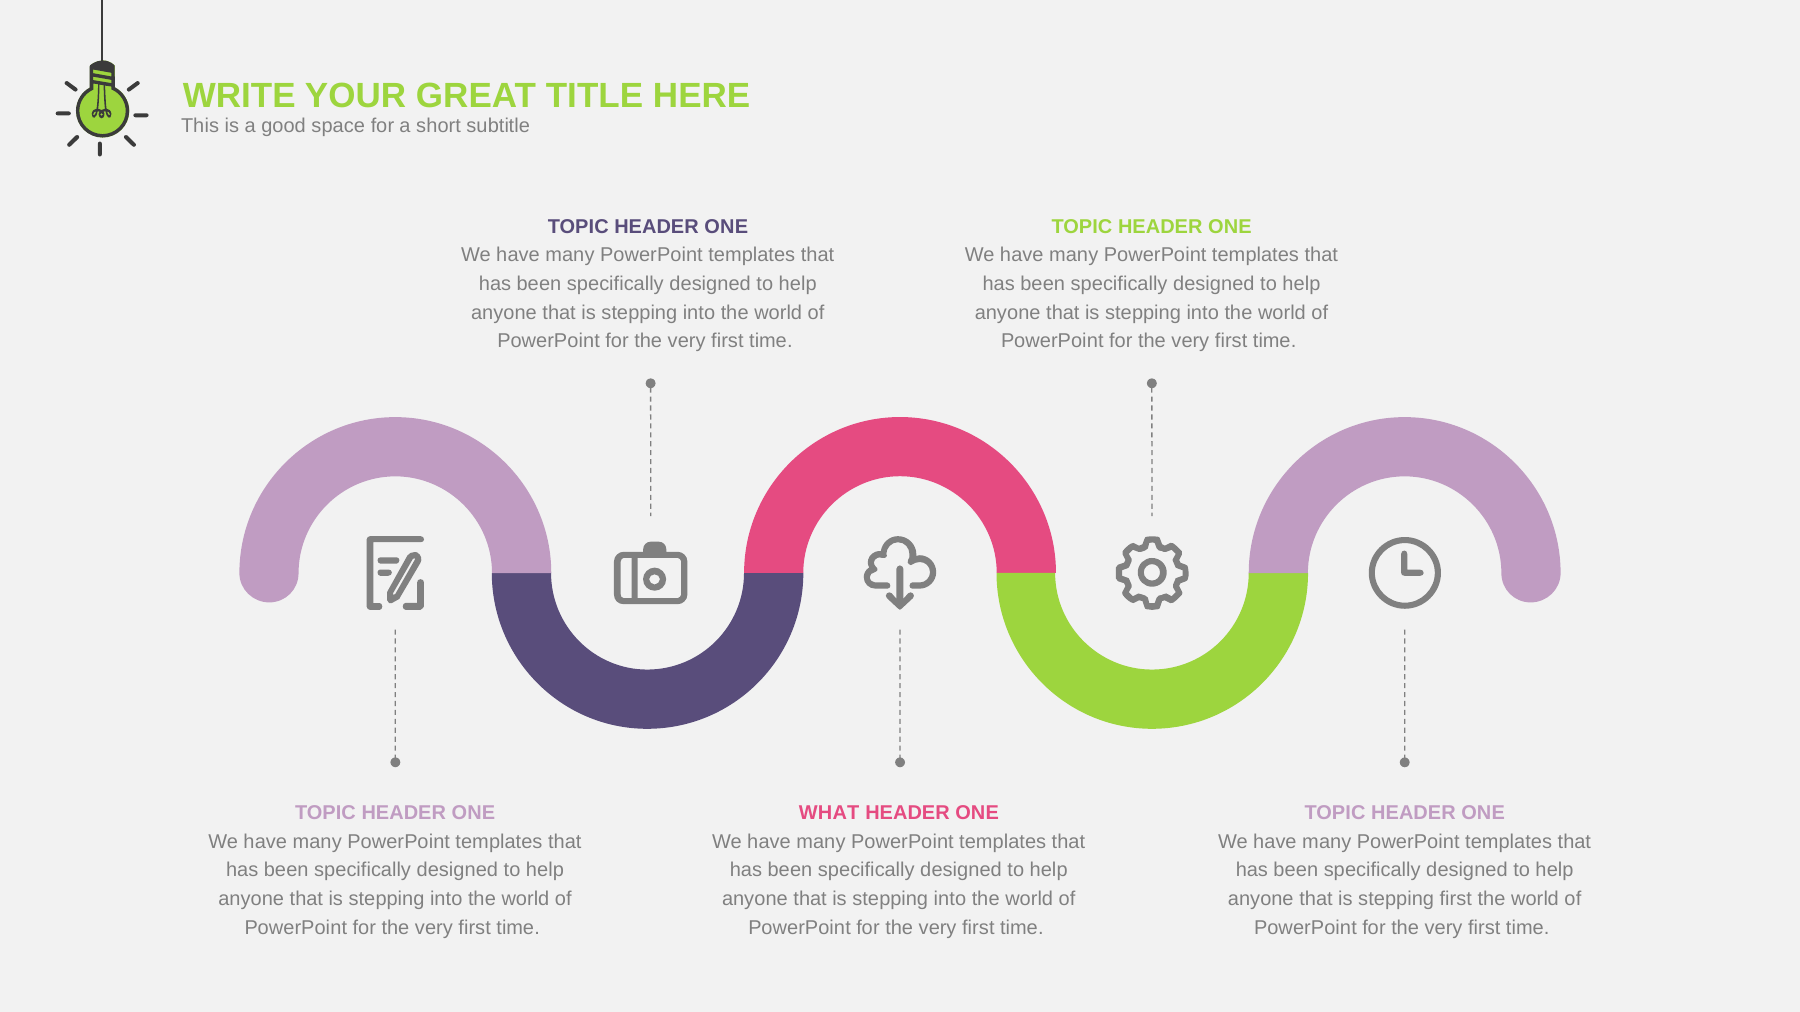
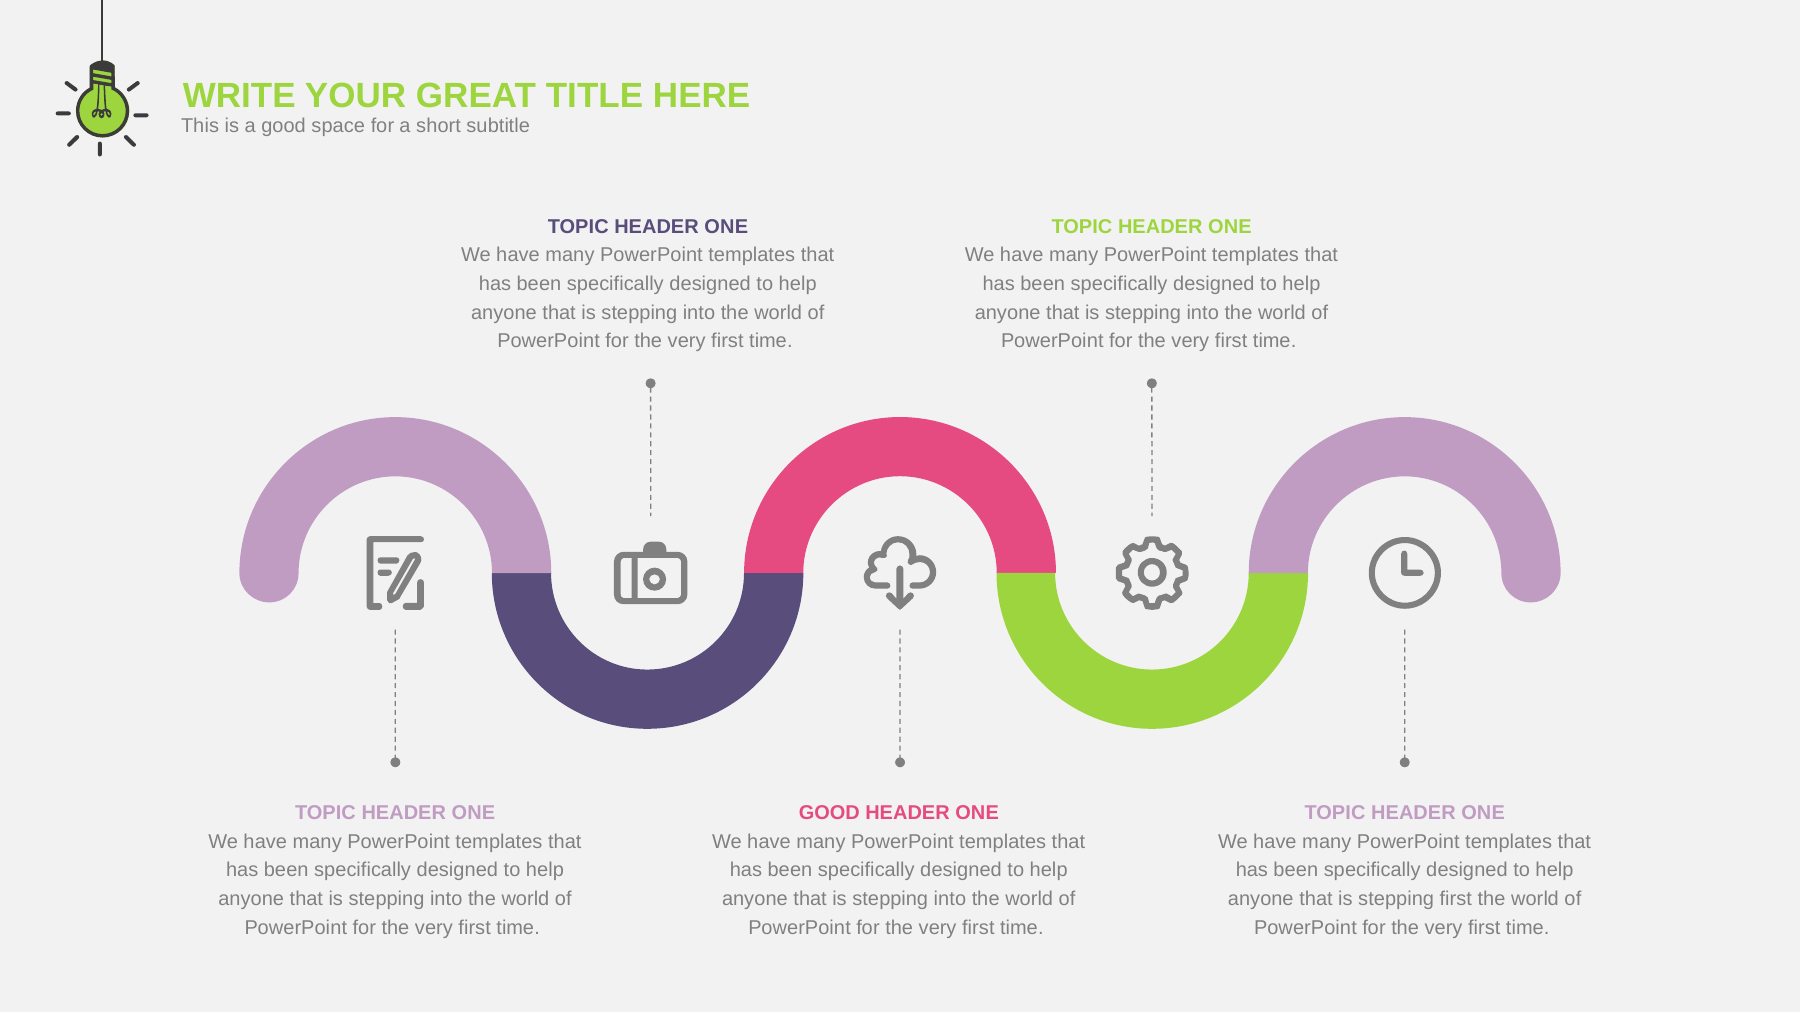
WHAT at (829, 813): WHAT -> GOOD
